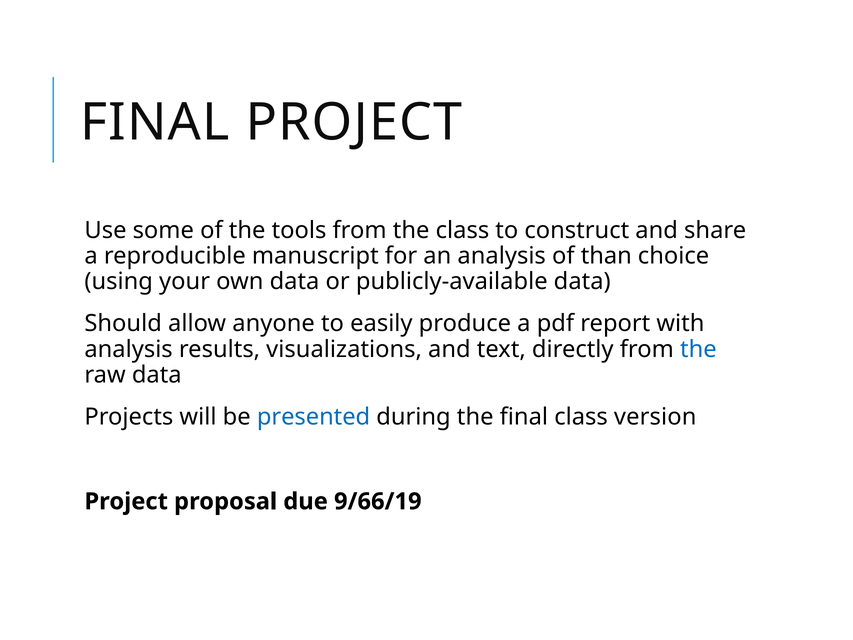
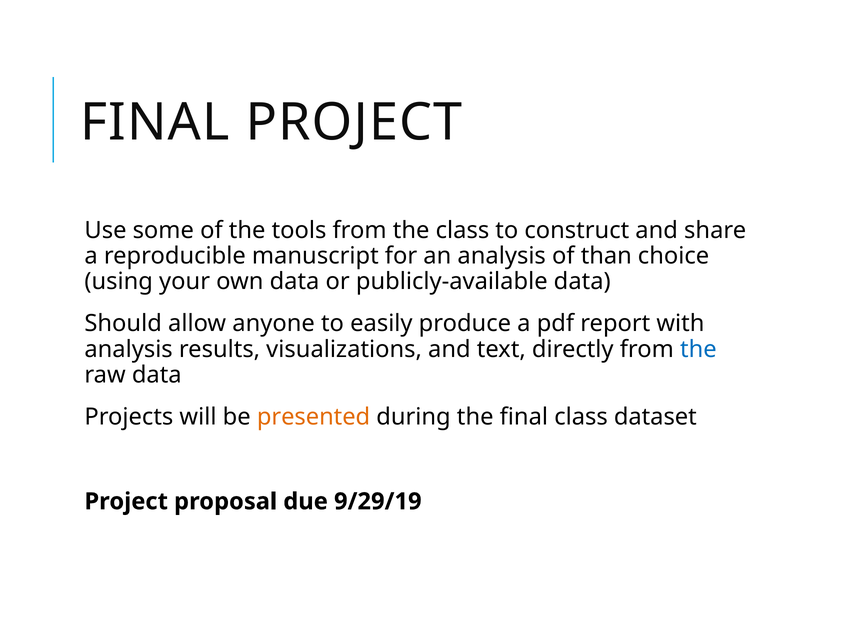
presented colour: blue -> orange
version: version -> dataset
9/66/19: 9/66/19 -> 9/29/19
